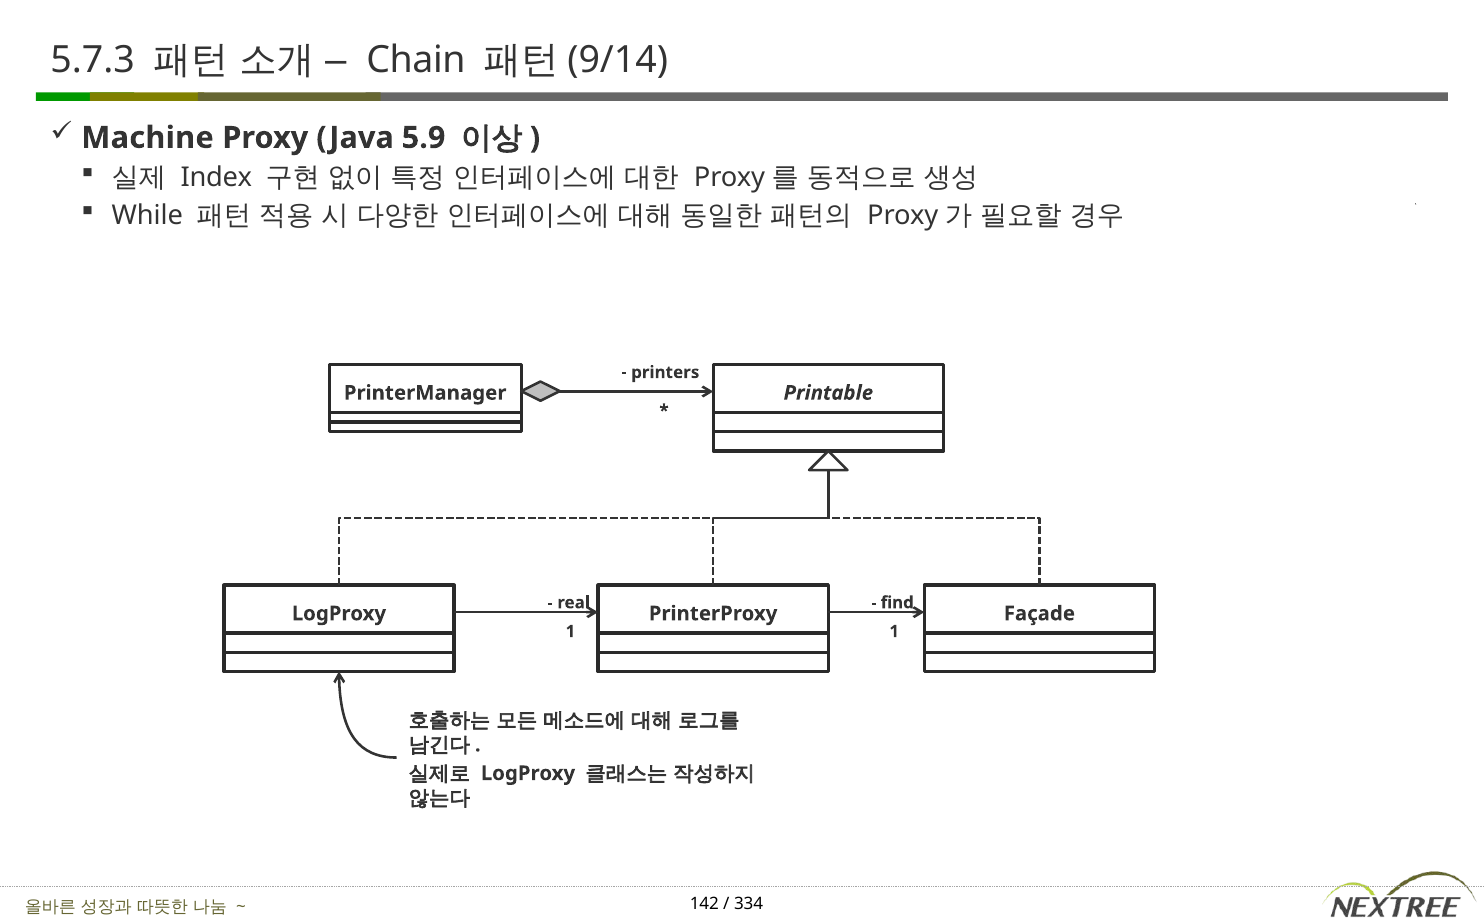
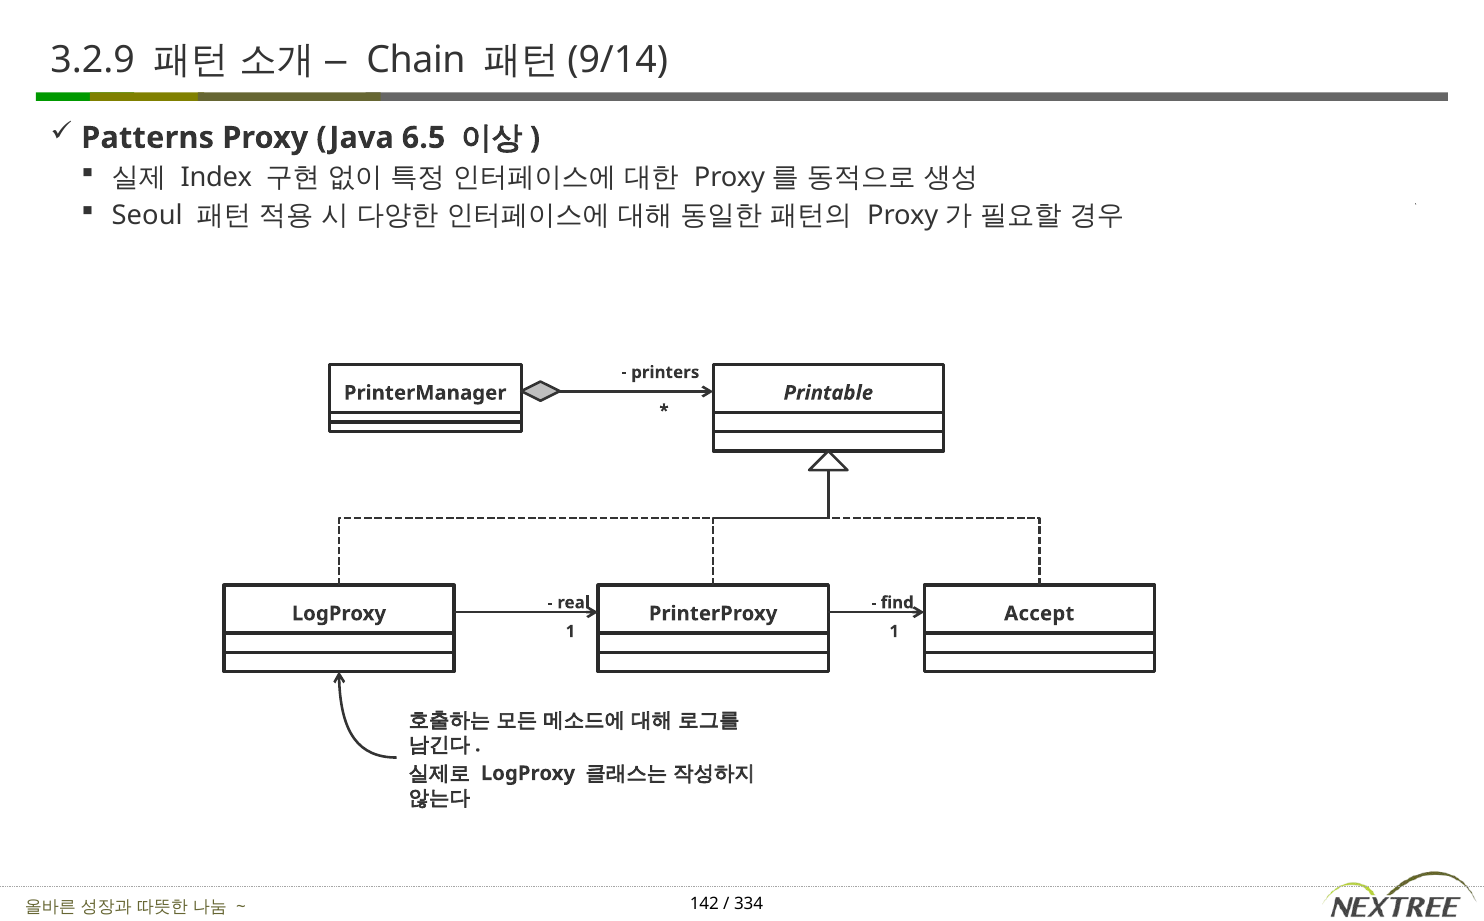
5.7.3: 5.7.3 -> 3.2.9
Machine: Machine -> Patterns
5.9: 5.9 -> 6.5
While: While -> Seoul
Façade: Façade -> Accept
